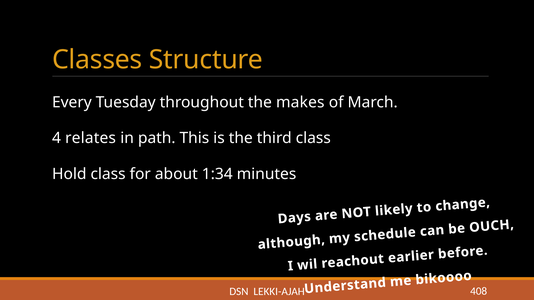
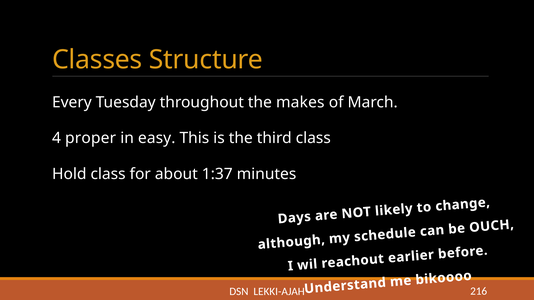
relates: relates -> proper
path: path -> easy
1:34: 1:34 -> 1:37
408: 408 -> 216
